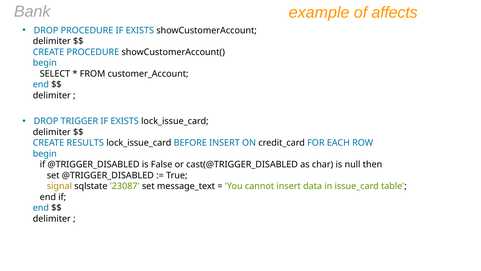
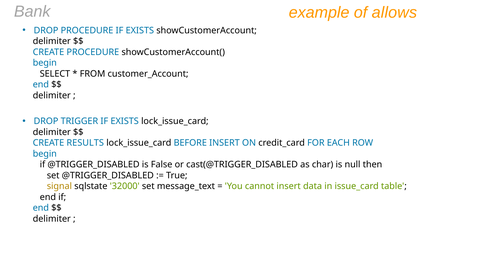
affects: affects -> allows
23087: 23087 -> 32000
